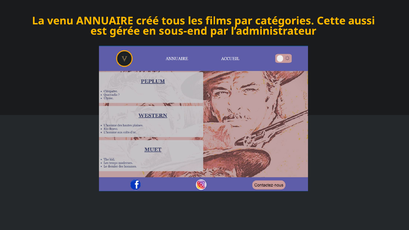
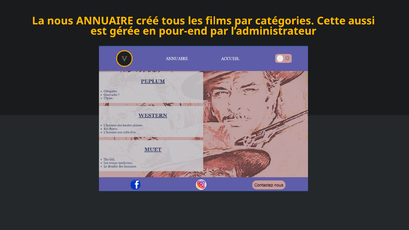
venu: venu -> nous
sous-end: sous-end -> pour-end
